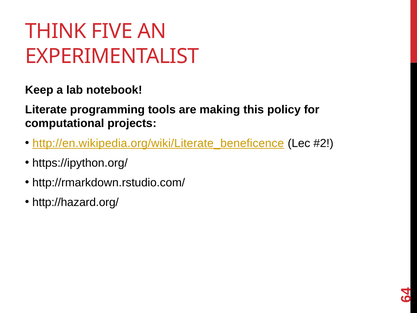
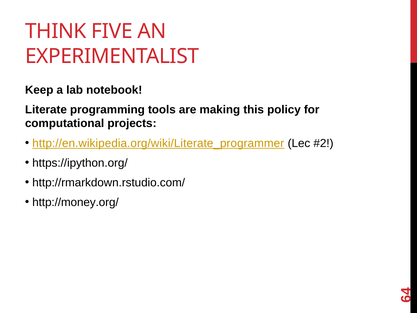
http://en.wikipedia.org/wiki/Literate_beneficence: http://en.wikipedia.org/wiki/Literate_beneficence -> http://en.wikipedia.org/wiki/Literate_programmer
http://hazard.org/: http://hazard.org/ -> http://money.org/
